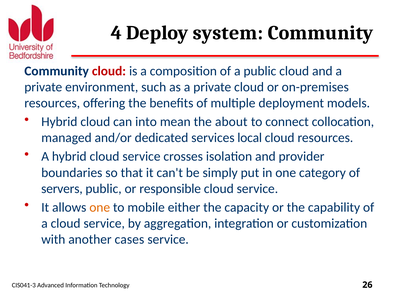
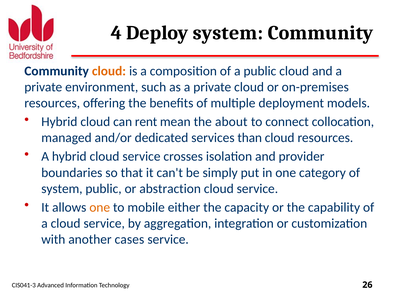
cloud at (109, 71) colour: red -> orange
into: into -> rent
local: local -> than
servers at (62, 189): servers -> system
responsible: responsible -> abstraction
